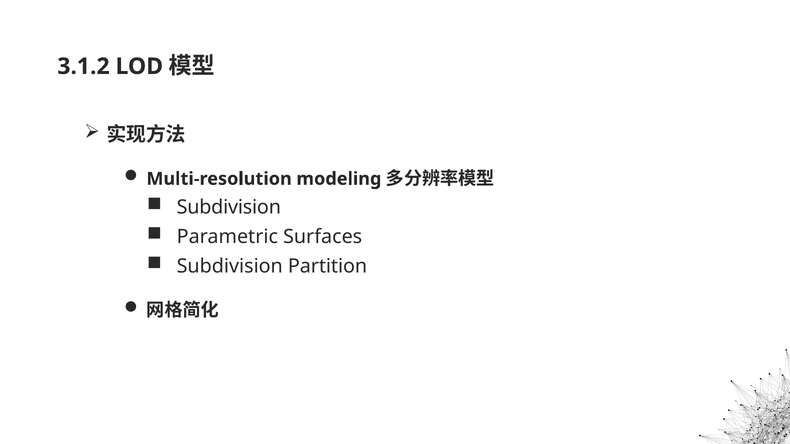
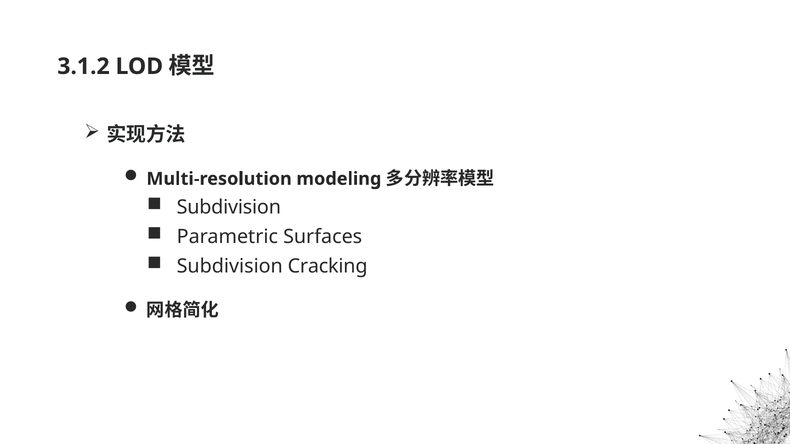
Partition: Partition -> Cracking
